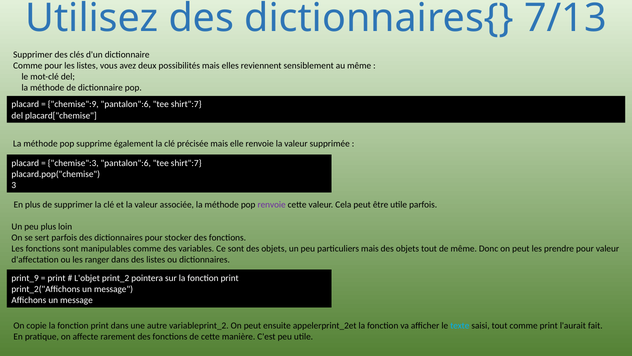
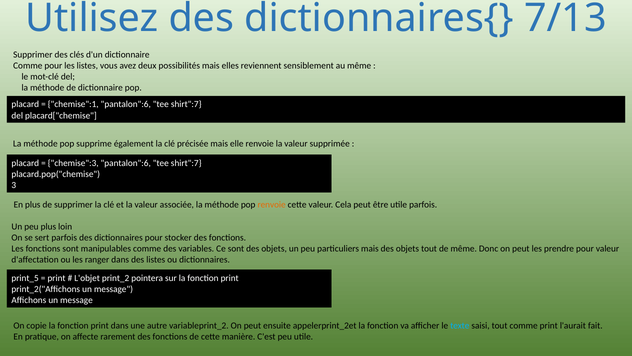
chemise":9: chemise":9 -> chemise":1
renvoie at (272, 205) colour: purple -> orange
print_9: print_9 -> print_5
